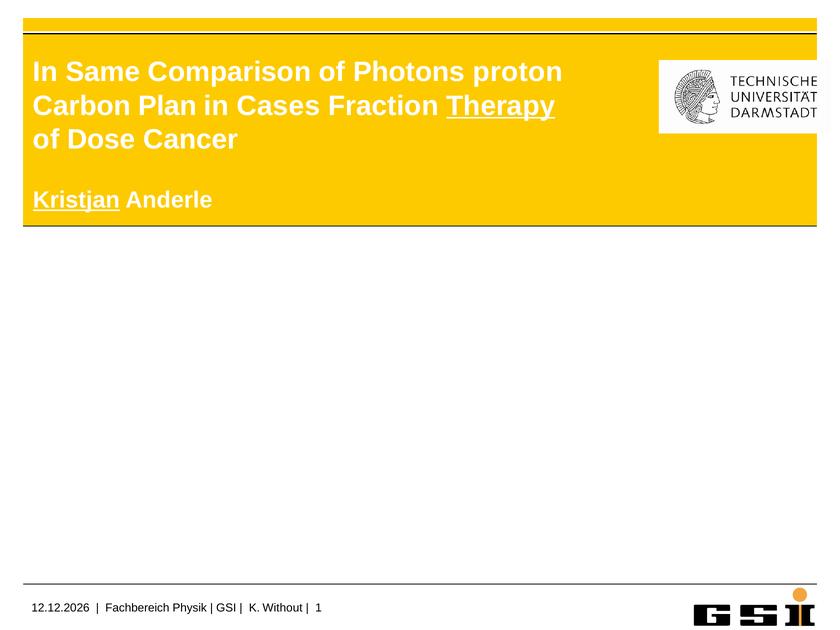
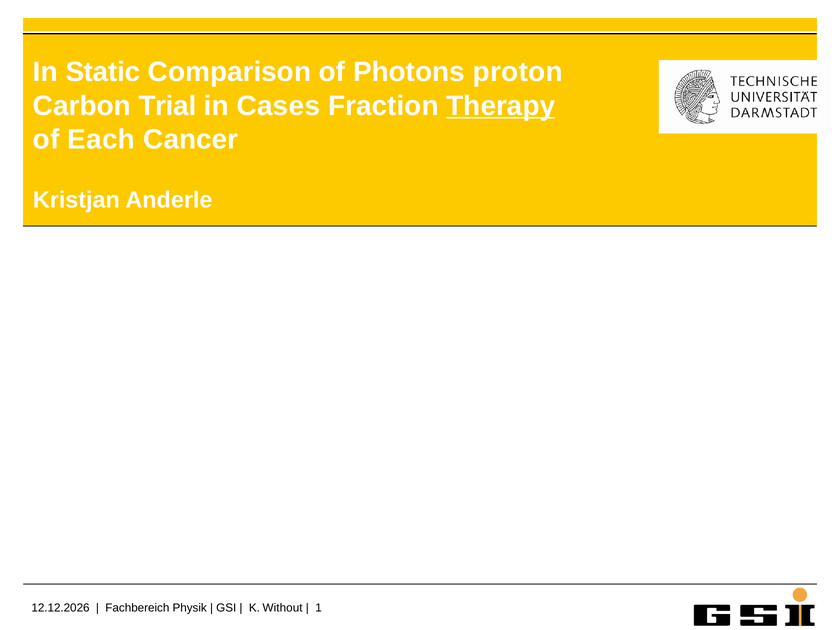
Same: Same -> Static
Plan: Plan -> Trial
Dose: Dose -> Each
Kristjan underline: present -> none
